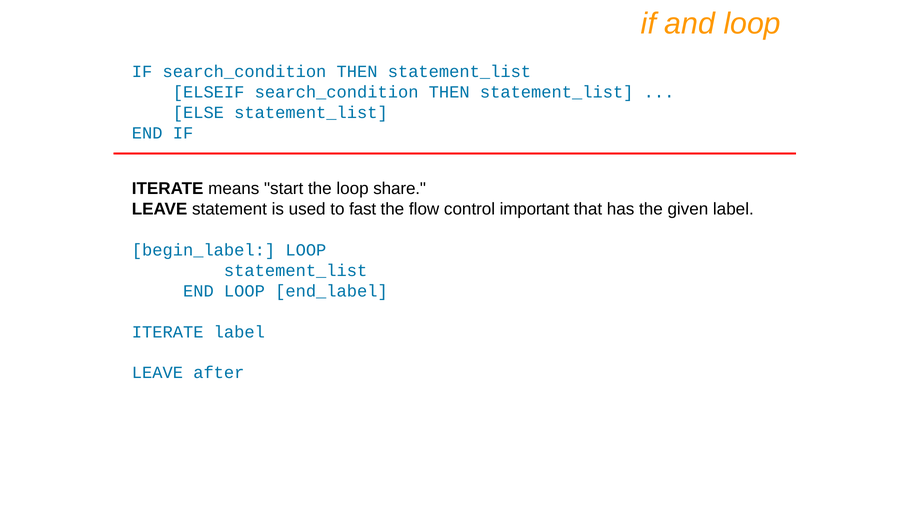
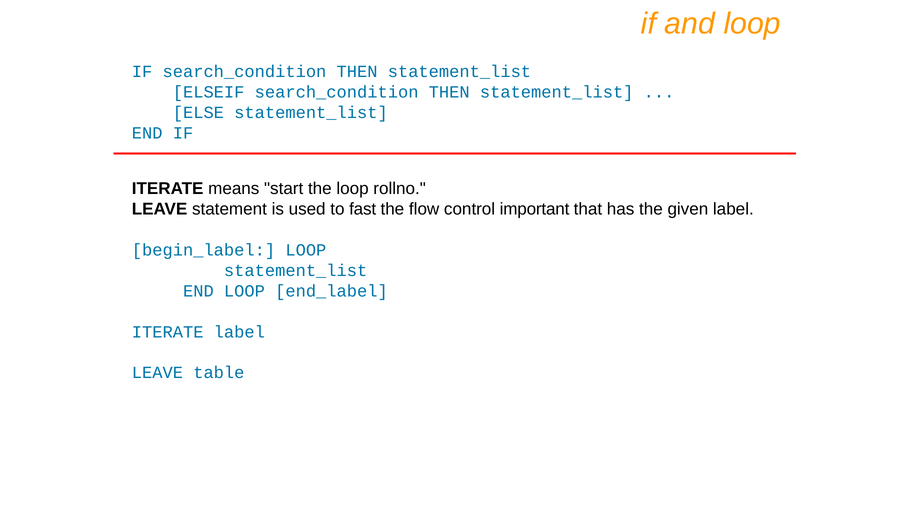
share: share -> rollno
after: after -> table
